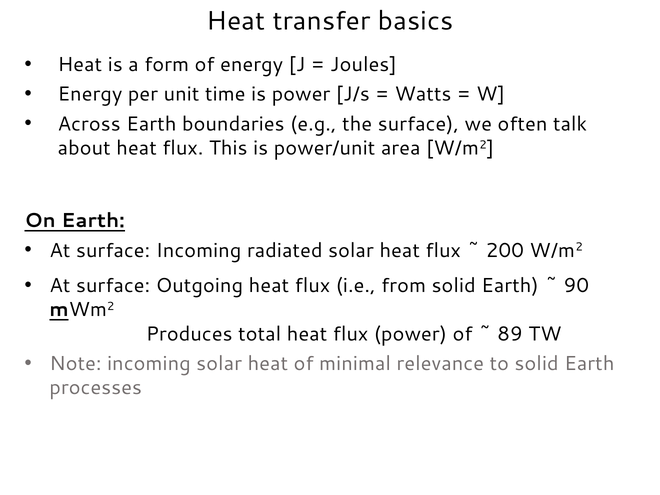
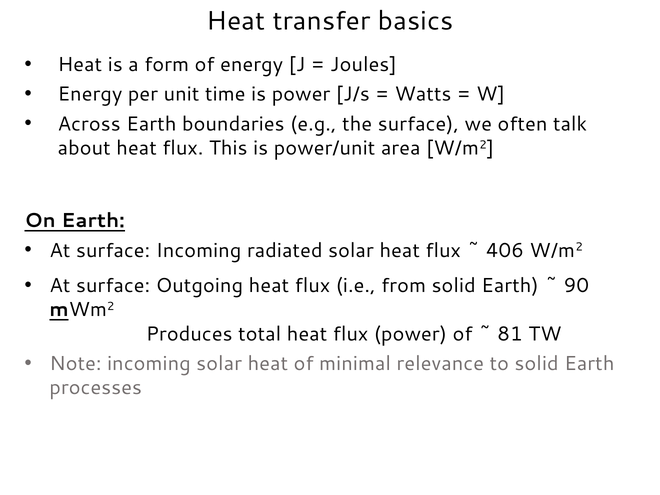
200: 200 -> 406
89: 89 -> 81
